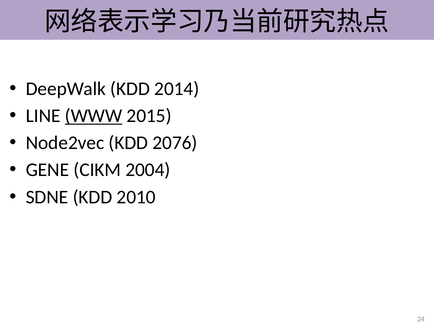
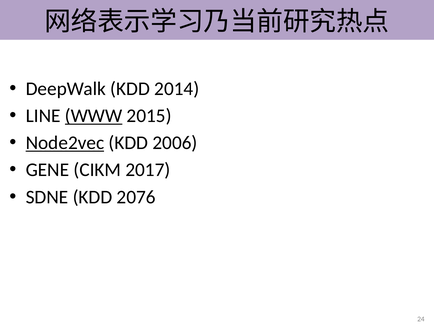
Node2vec underline: none -> present
2076: 2076 -> 2006
2004: 2004 -> 2017
2010: 2010 -> 2076
